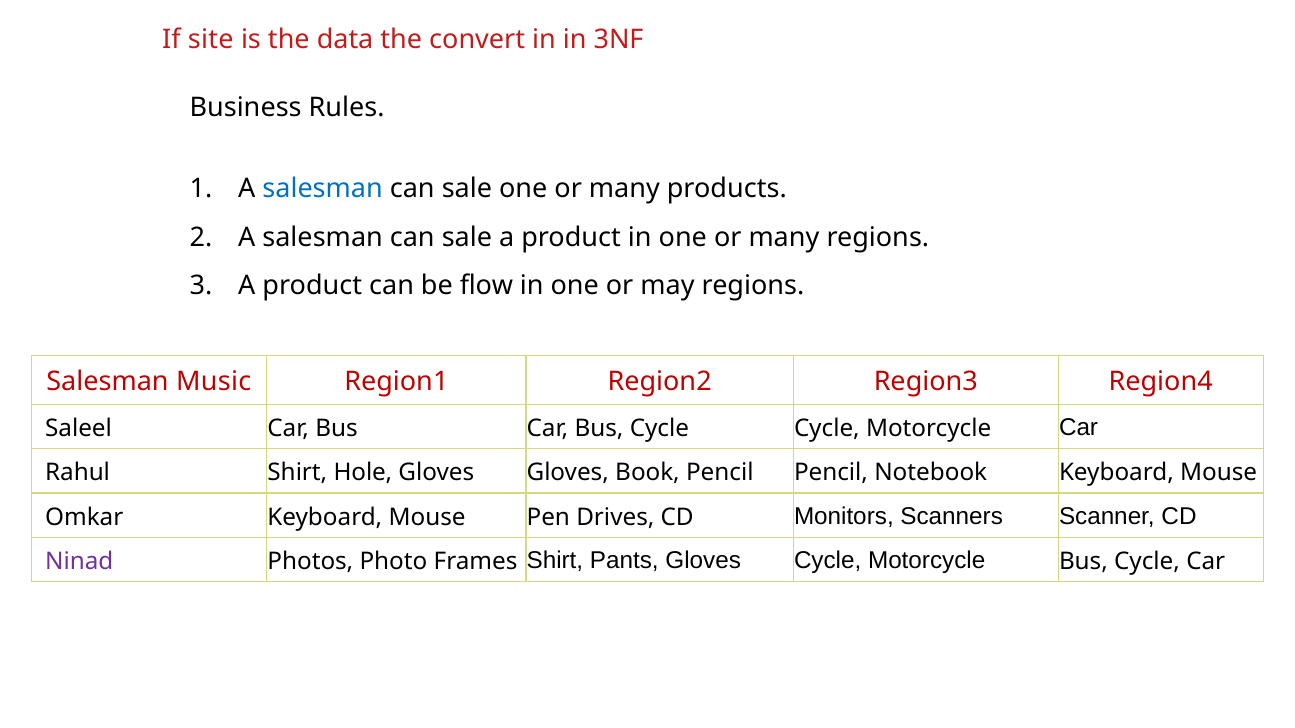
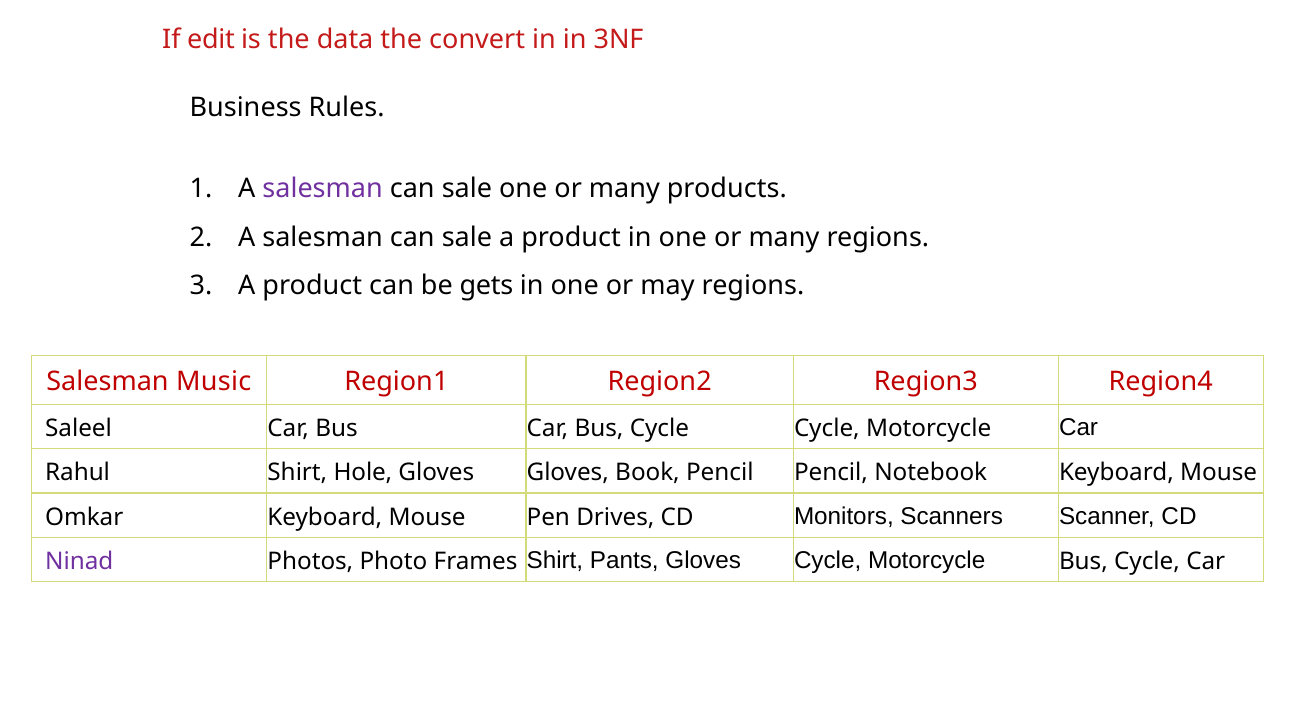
site: site -> edit
salesman at (323, 189) colour: blue -> purple
flow: flow -> gets
